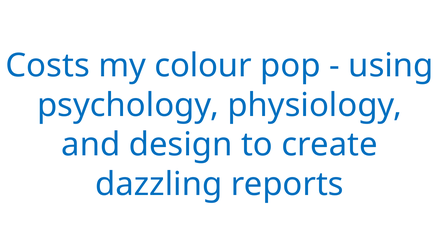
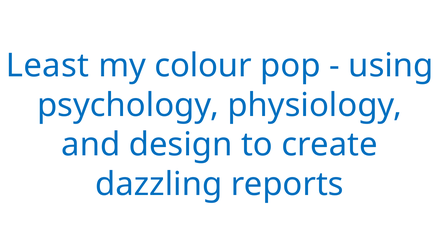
Costs: Costs -> Least
